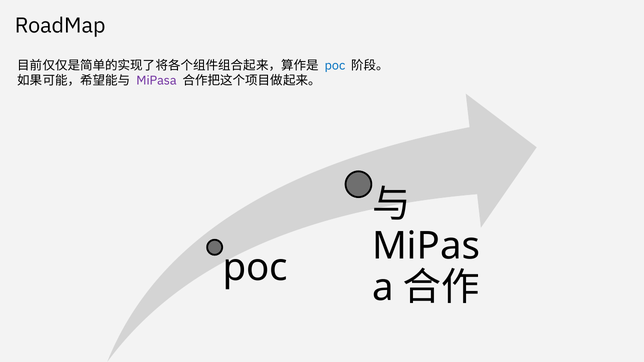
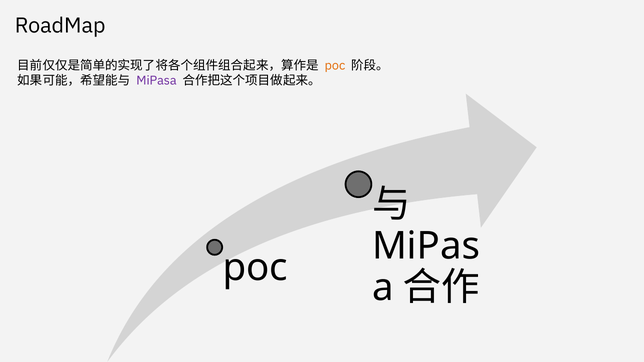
poc at (335, 66) colour: blue -> orange
